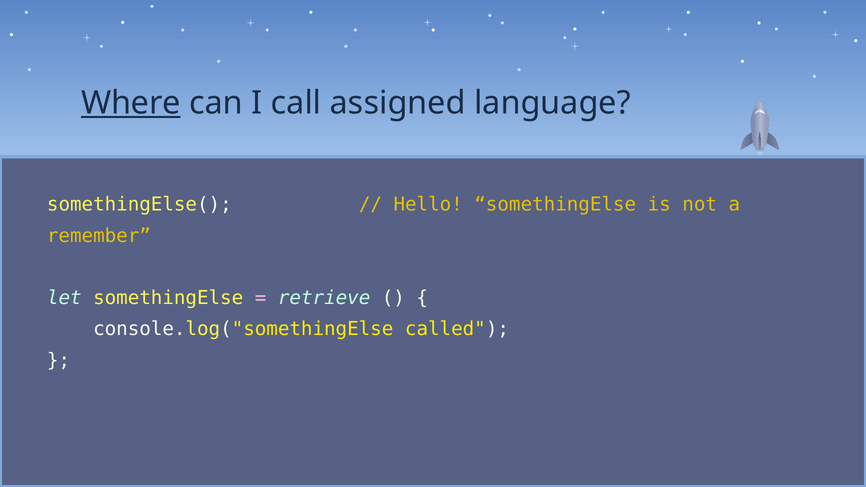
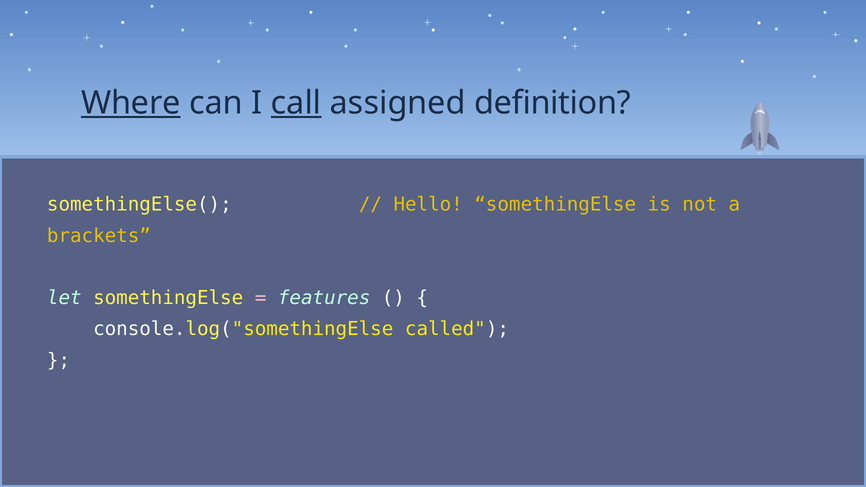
call underline: none -> present
language: language -> definition
remember: remember -> brackets
retrieve: retrieve -> features
